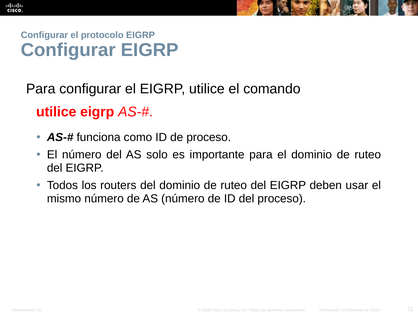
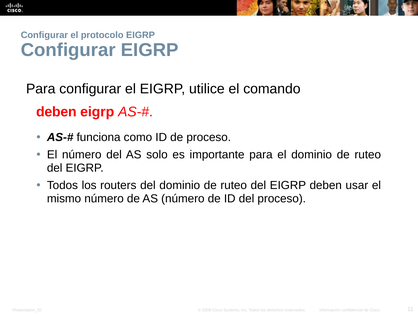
utilice at (56, 112): utilice -> deben
